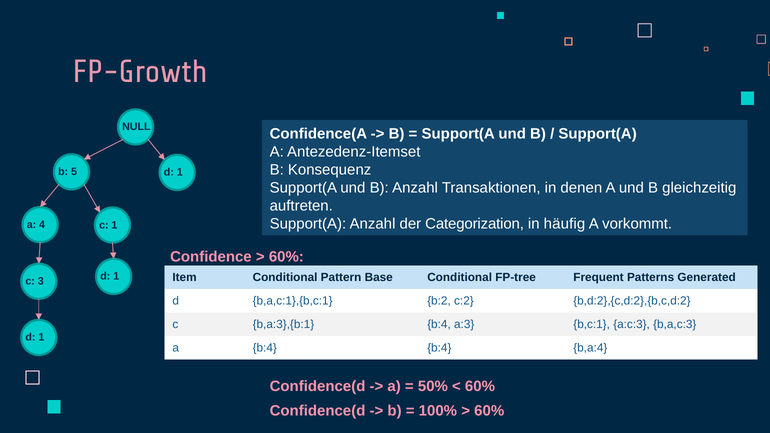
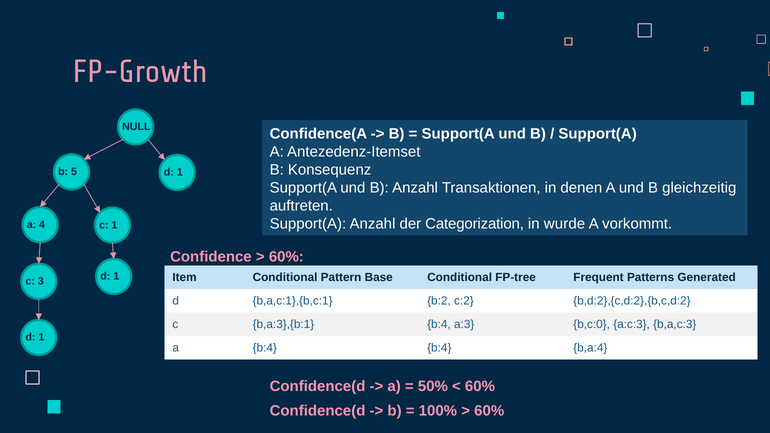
häufig: häufig -> wurde
b,c:1: b,c:1 -> b,c:0
